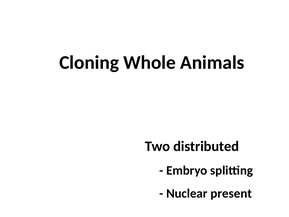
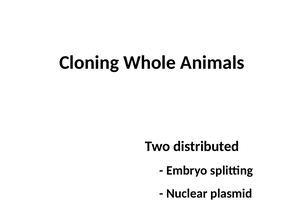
present: present -> plasmid
